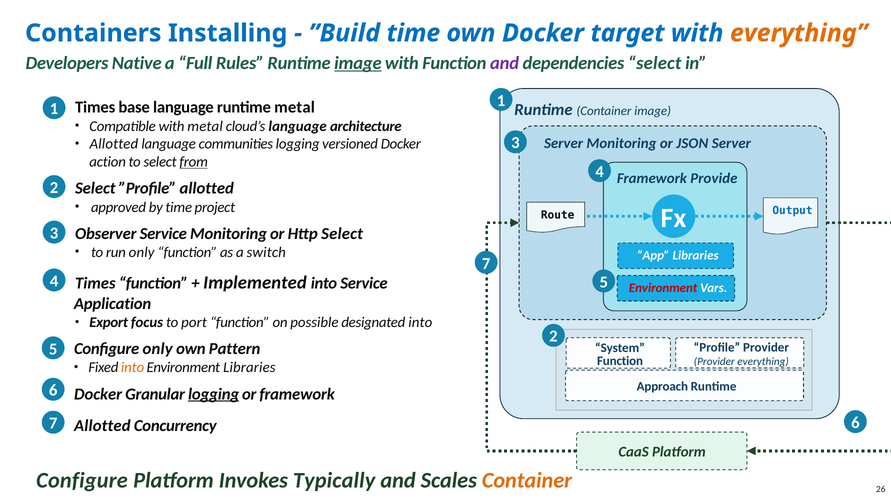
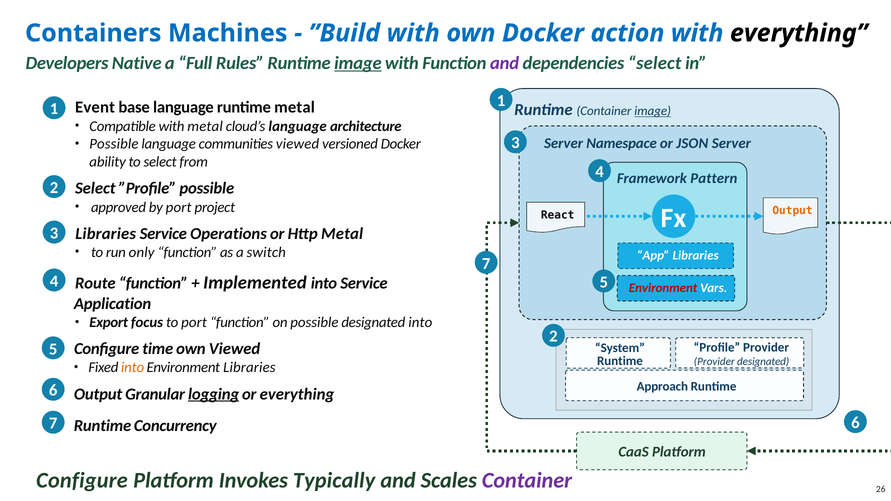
Installing: Installing -> Machines
”Build time: time -> with
target: target -> action
everything at (799, 33) colour: orange -> black
Times at (95, 108): Times -> Event
image at (653, 111) underline: none -> present
Server Monitoring: Monitoring -> Namespace
Allotted at (114, 144): Allotted -> Possible
communities logging: logging -> viewed
action: action -> ability
from underline: present -> none
Provide: Provide -> Pattern
”Profile allotted: allotted -> possible
by time: time -> port
Output at (793, 211) colour: blue -> orange
Route: Route -> React
Observer at (106, 234): Observer -> Libraries
Service Monitoring: Monitoring -> Operations
Http Select: Select -> Metal
Times at (95, 283): Times -> Route
Configure only: only -> time
own Pattern: Pattern -> Viewed
Function at (620, 361): Function -> Runtime
Provider everything: everything -> designated
Docker at (98, 394): Docker -> Output
or framework: framework -> everything
Allotted at (102, 426): Allotted -> Runtime
Container at (527, 481) colour: orange -> purple
